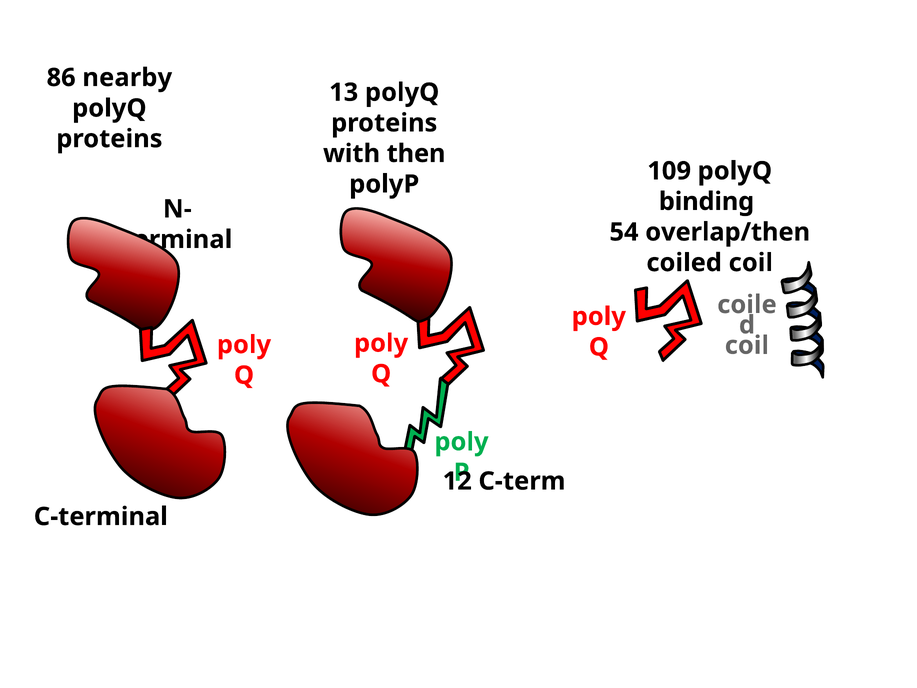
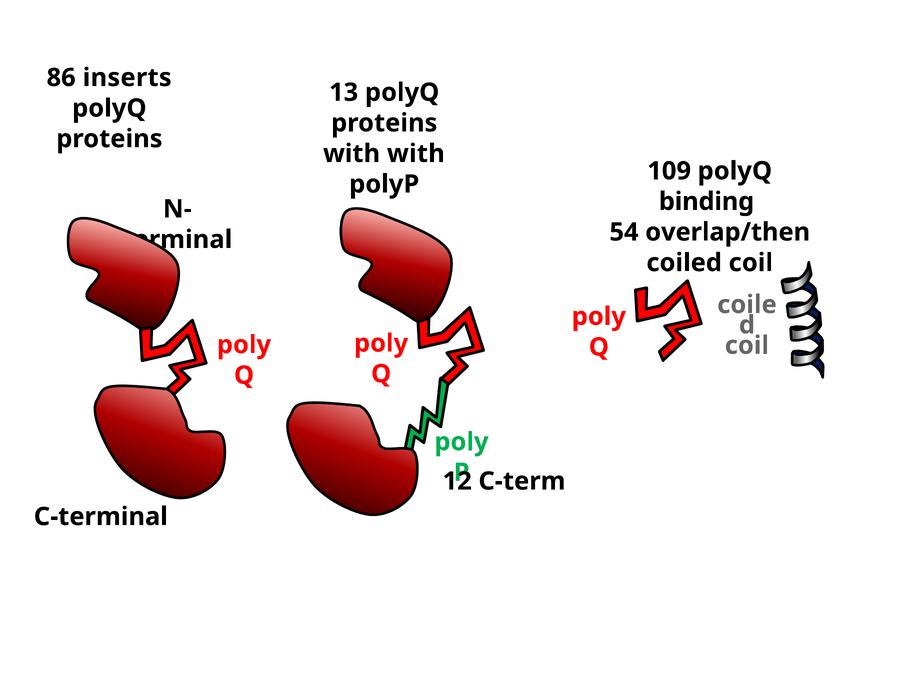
nearby: nearby -> inserts
with then: then -> with
